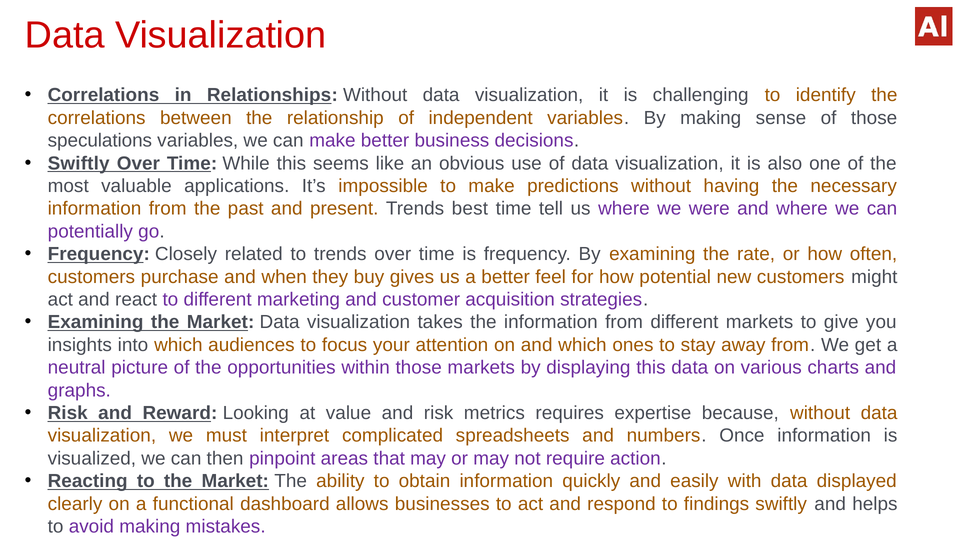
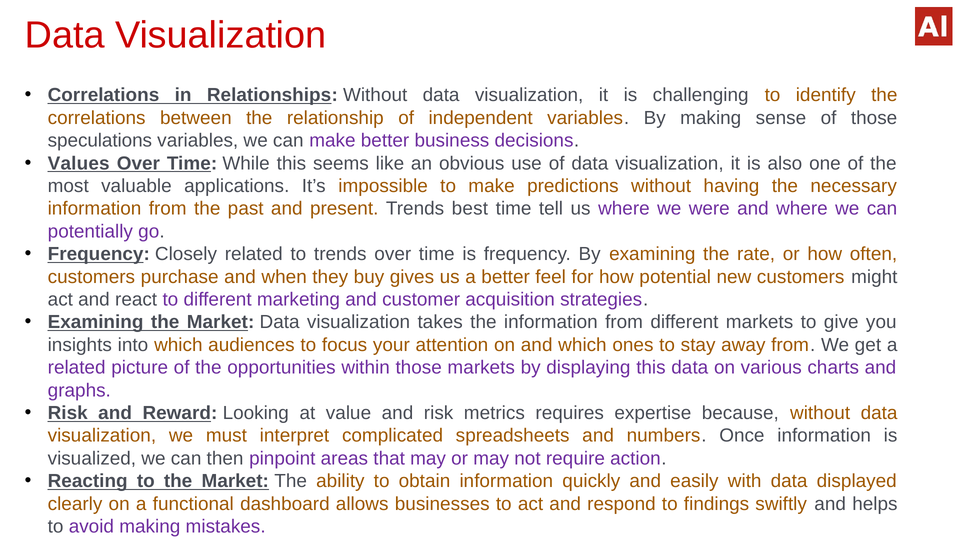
Swiftly at (79, 163): Swiftly -> Values
neutral at (77, 368): neutral -> related
